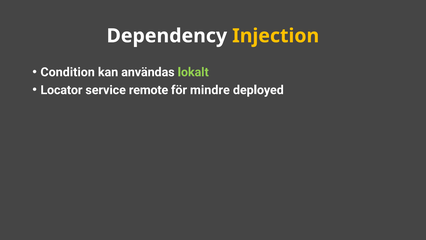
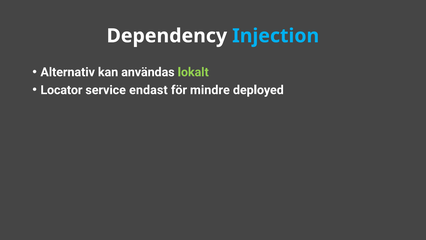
Injection colour: yellow -> light blue
Condition: Condition -> Alternativ
remote: remote -> endast
